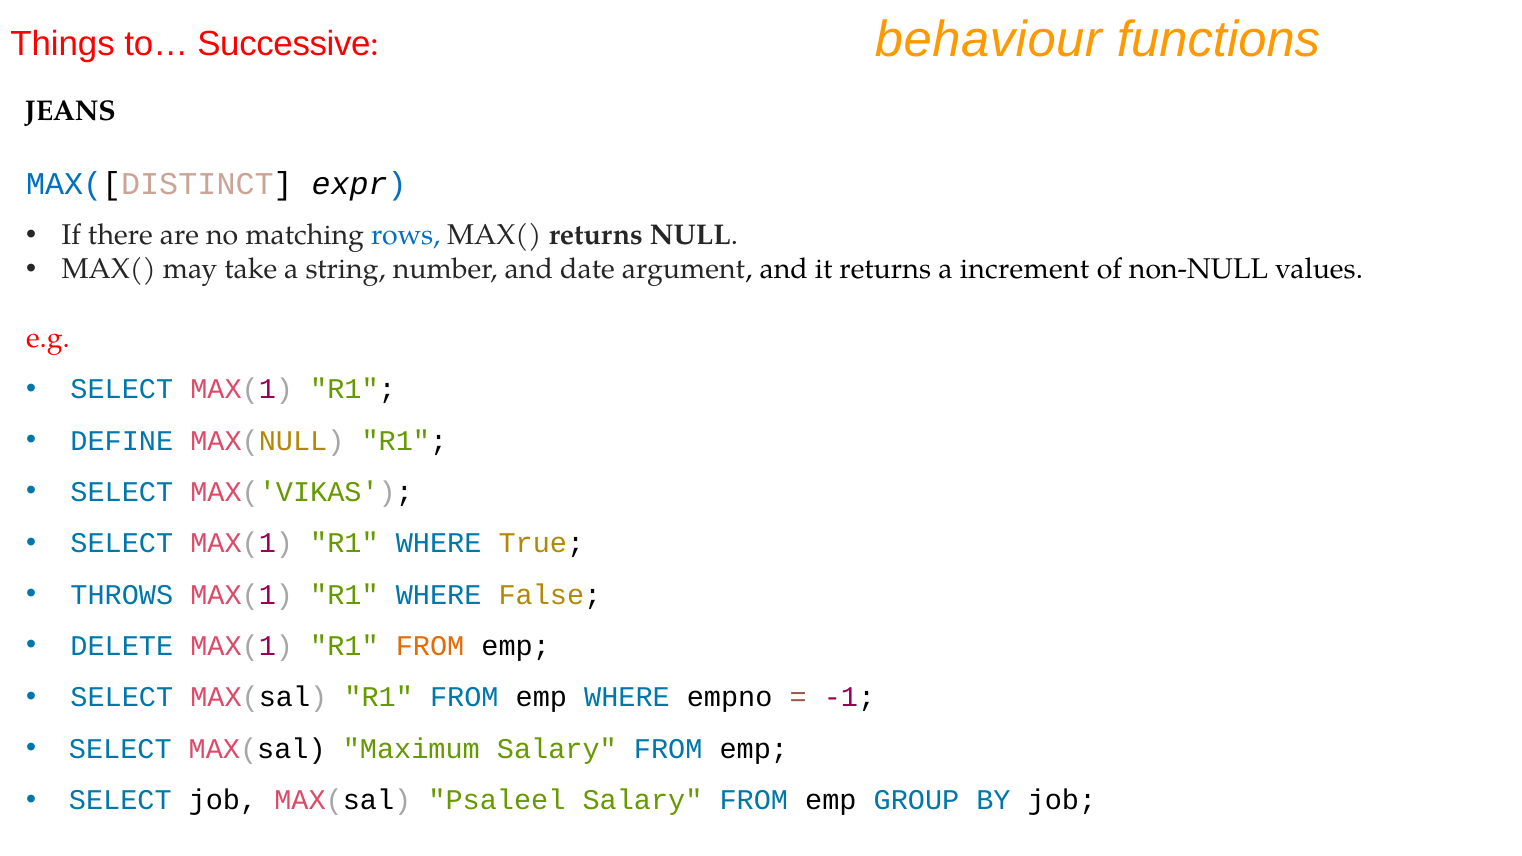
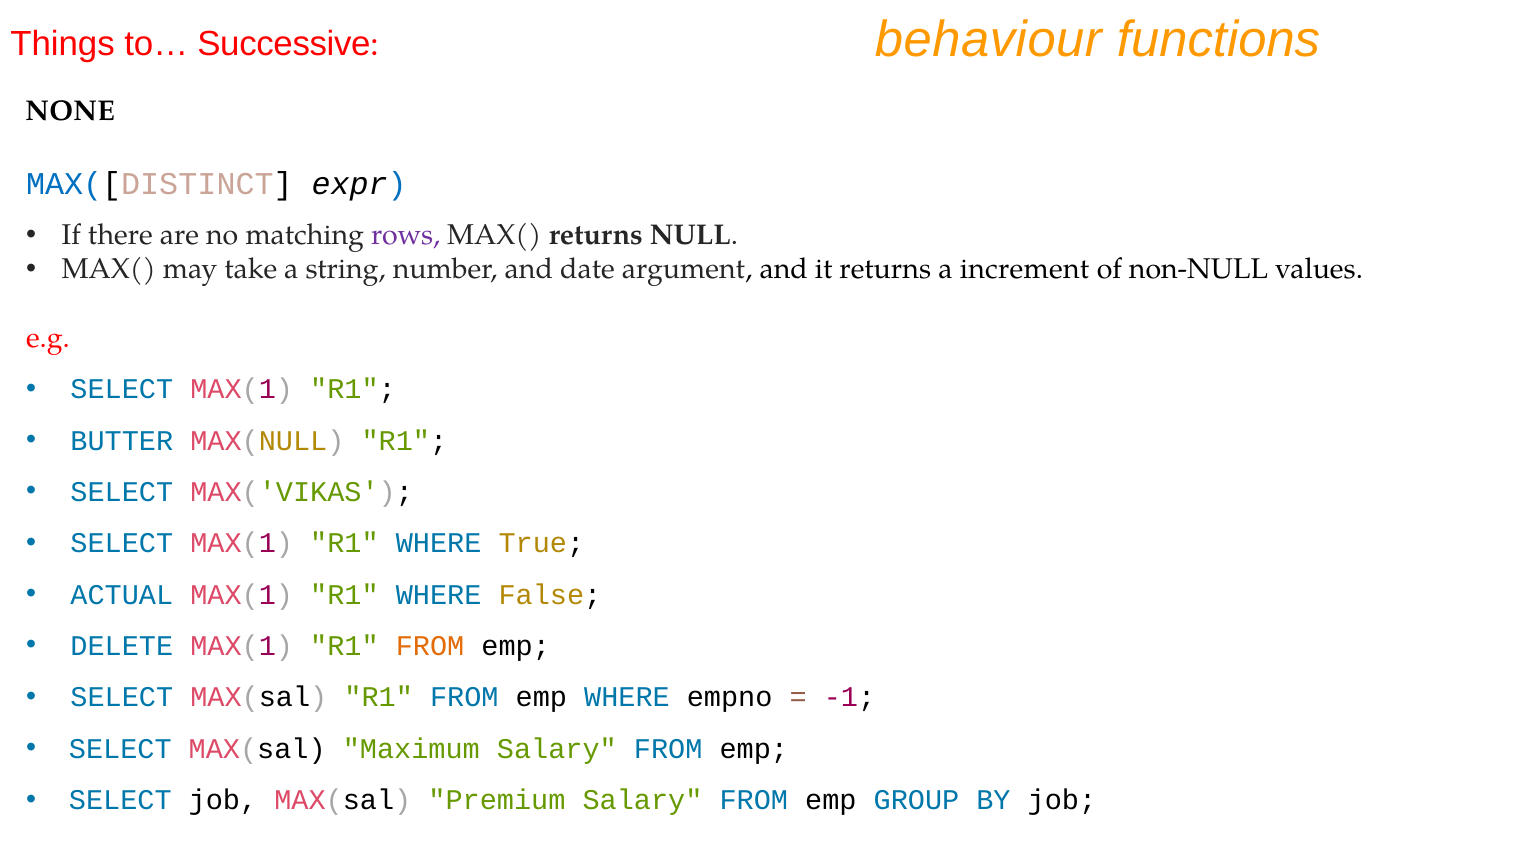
JEANS: JEANS -> NONE
rows colour: blue -> purple
DEFINE: DEFINE -> BUTTER
THROWS: THROWS -> ACTUAL
Psaleel: Psaleel -> Premium
